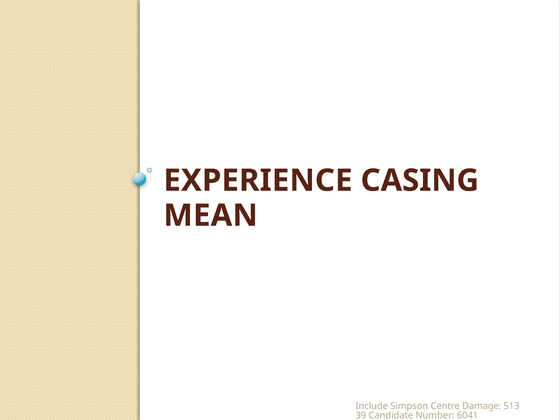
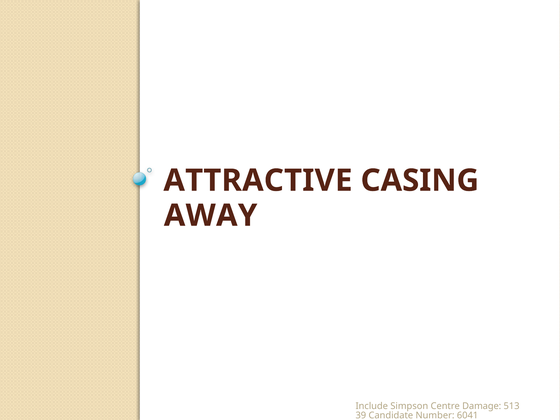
EXPERIENCE: EXPERIENCE -> ATTRACTIVE
MEAN: MEAN -> AWAY
